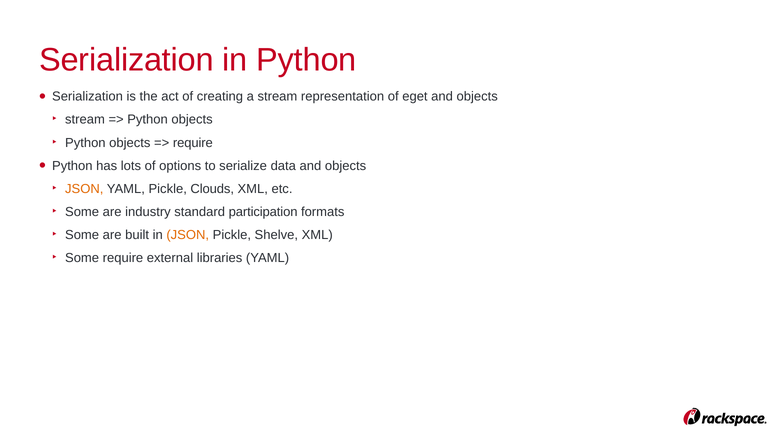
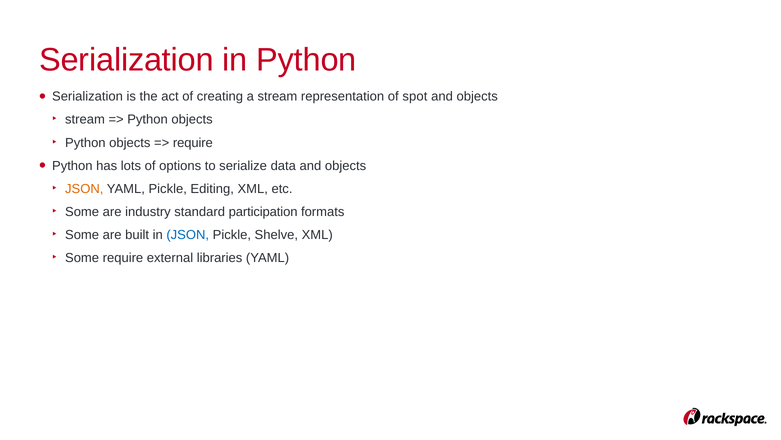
eget: eget -> spot
Clouds: Clouds -> Editing
JSON at (188, 235) colour: orange -> blue
